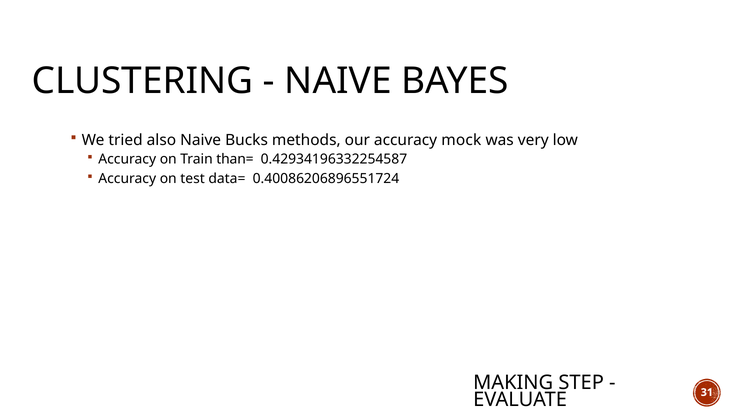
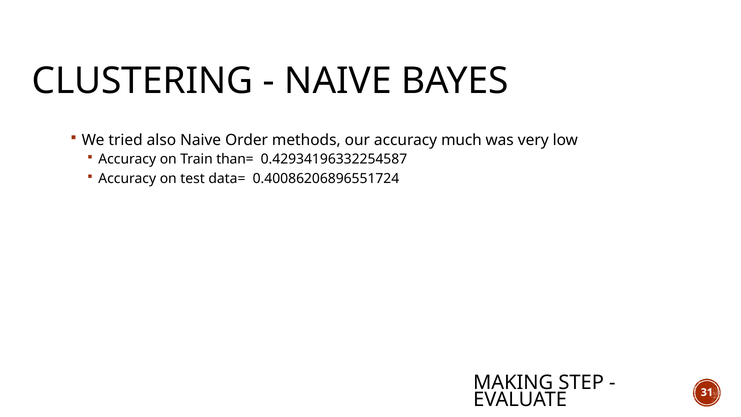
Bucks: Bucks -> Order
mock: mock -> much
